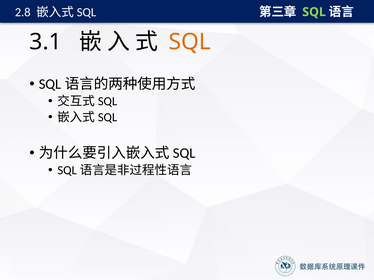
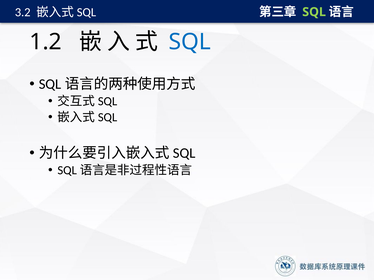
2.8: 2.8 -> 3.2
3.1: 3.1 -> 1.2
SQL at (190, 42) colour: orange -> blue
